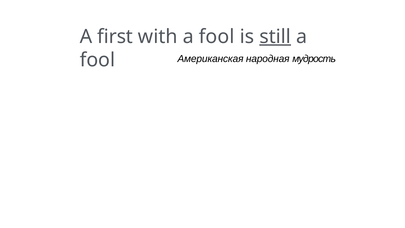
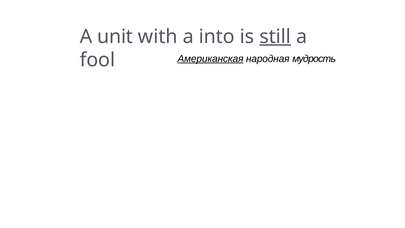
first: first -> unit
with a fool: fool -> into
Американская underline: none -> present
